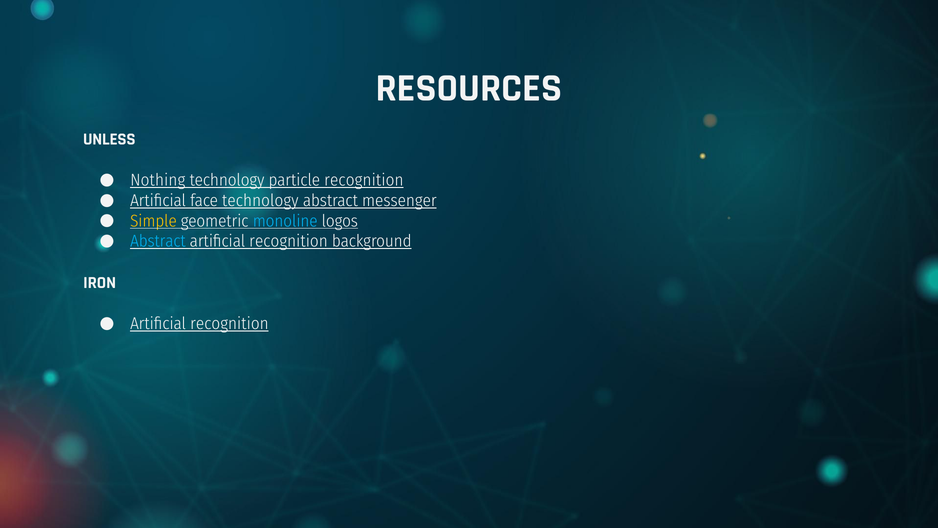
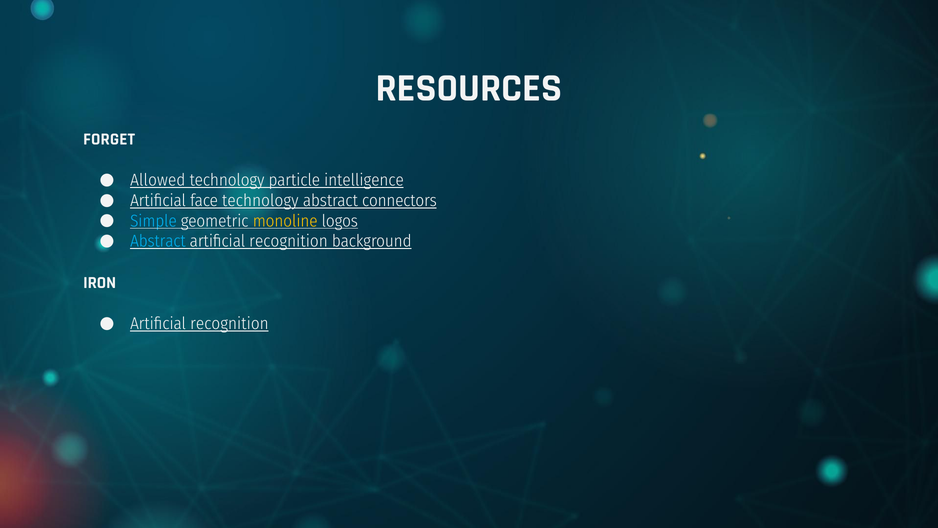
UNLESS: UNLESS -> FORGET
Nothing: Nothing -> Allowed
particle recognition: recognition -> intelligence
messenger: messenger -> connectors
Simple colour: yellow -> light blue
monoline colour: light blue -> yellow
